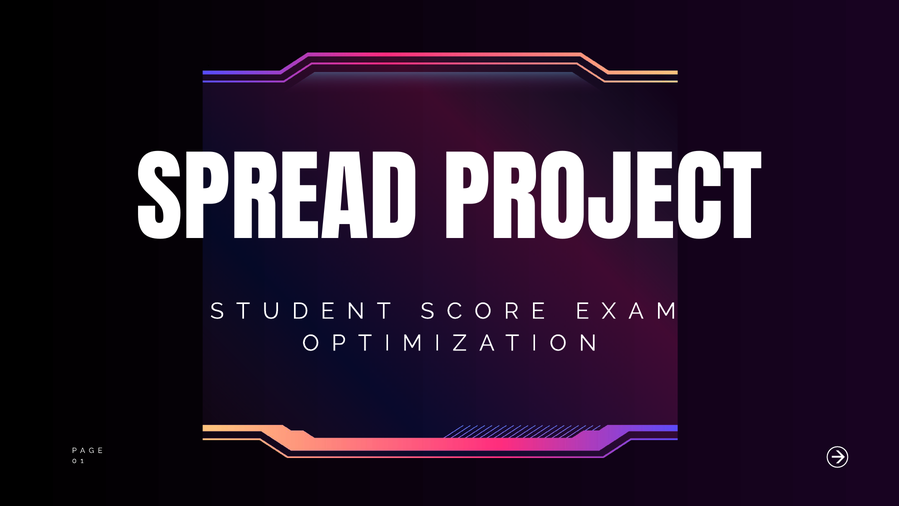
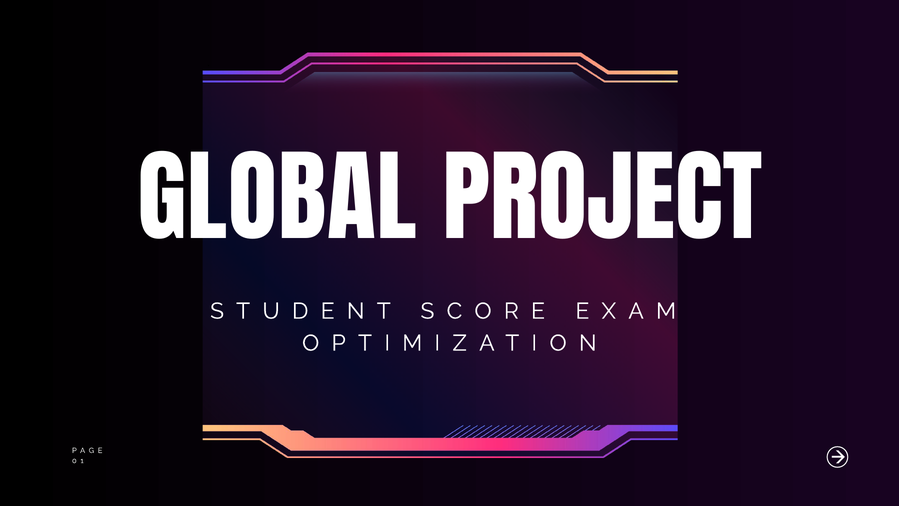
SPREAD: SPREAD -> GLOBAL
